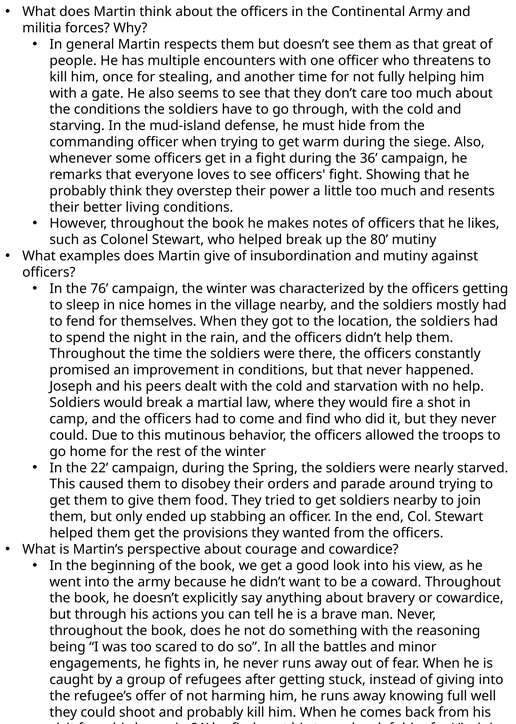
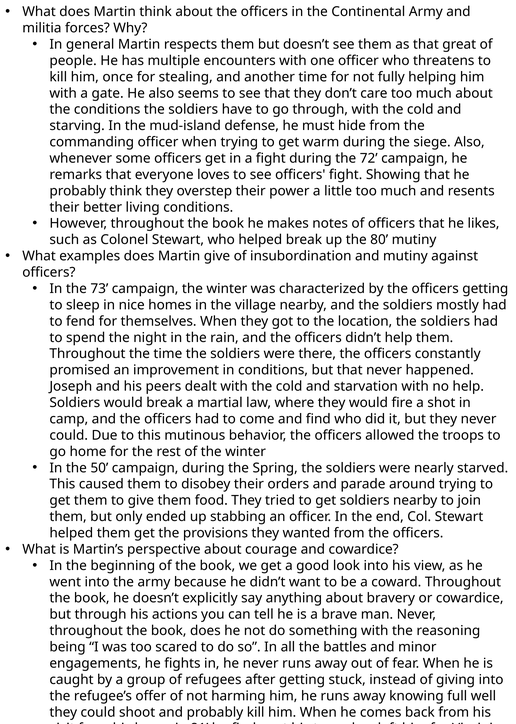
36: 36 -> 72
76: 76 -> 73
22: 22 -> 50
